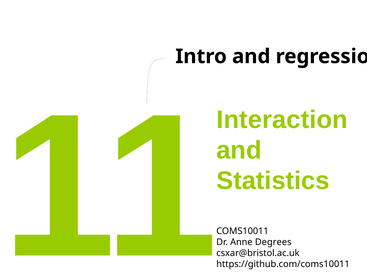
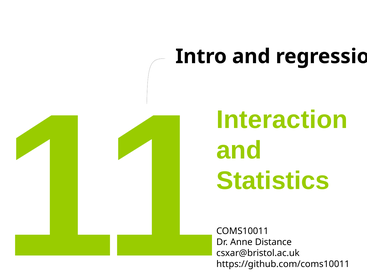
Degrees: Degrees -> Distance
